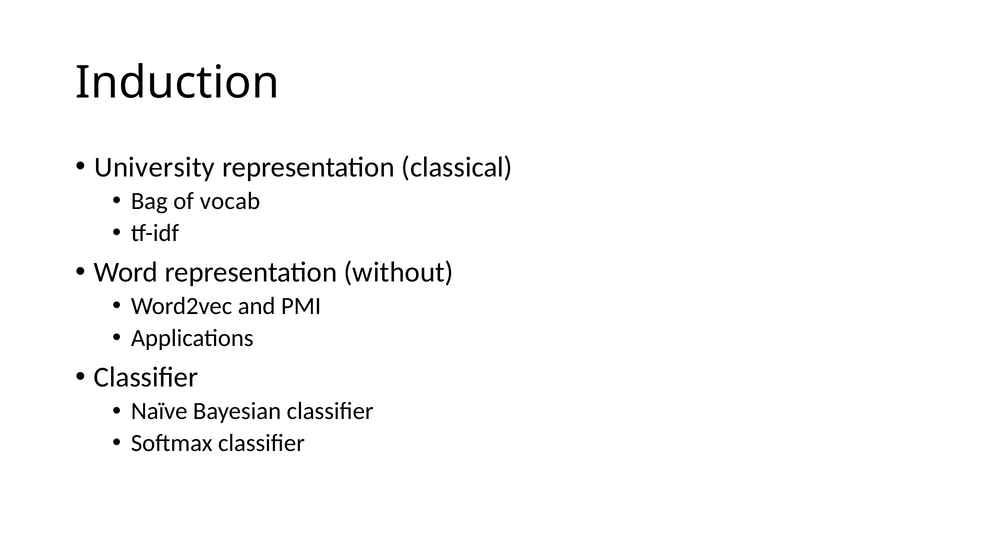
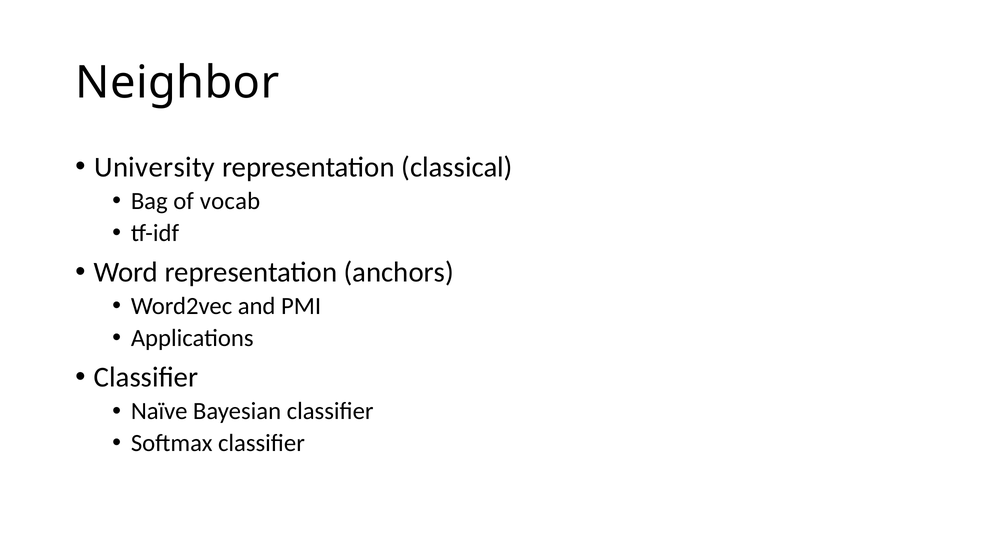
Induction: Induction -> Neighbor
without: without -> anchors
